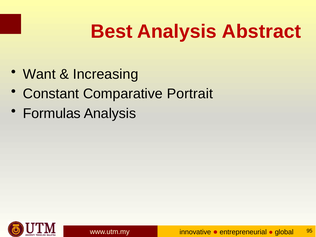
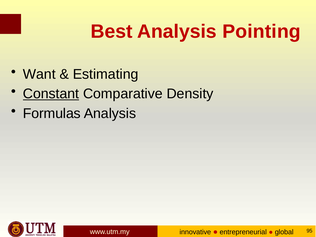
Abstract: Abstract -> Pointing
Increasing: Increasing -> Estimating
Constant underline: none -> present
Portrait: Portrait -> Density
